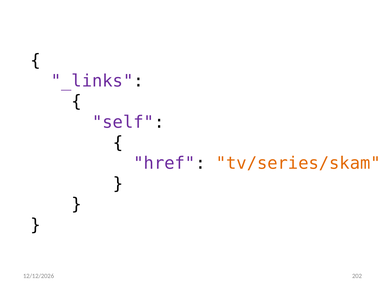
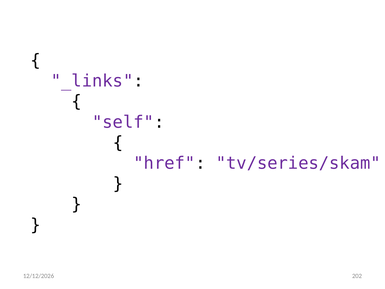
tv/series/skam colour: orange -> purple
